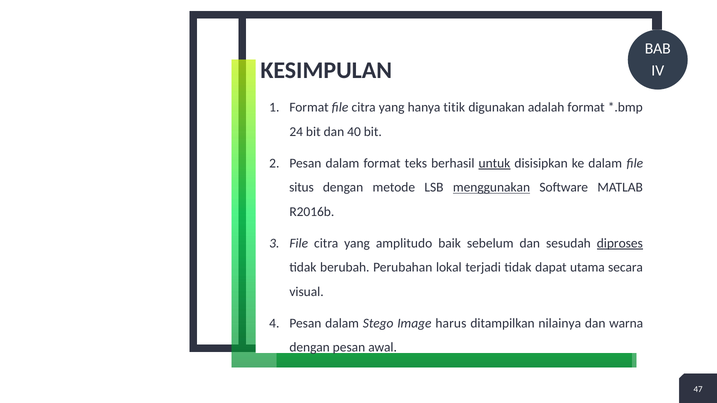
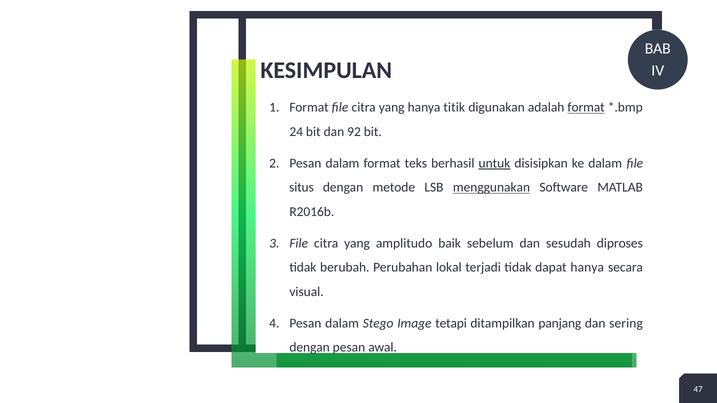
format at (586, 108) underline: none -> present
40: 40 -> 92
diproses underline: present -> none
dapat utama: utama -> hanya
harus: harus -> tetapi
nilainya: nilainya -> panjang
warna: warna -> sering
